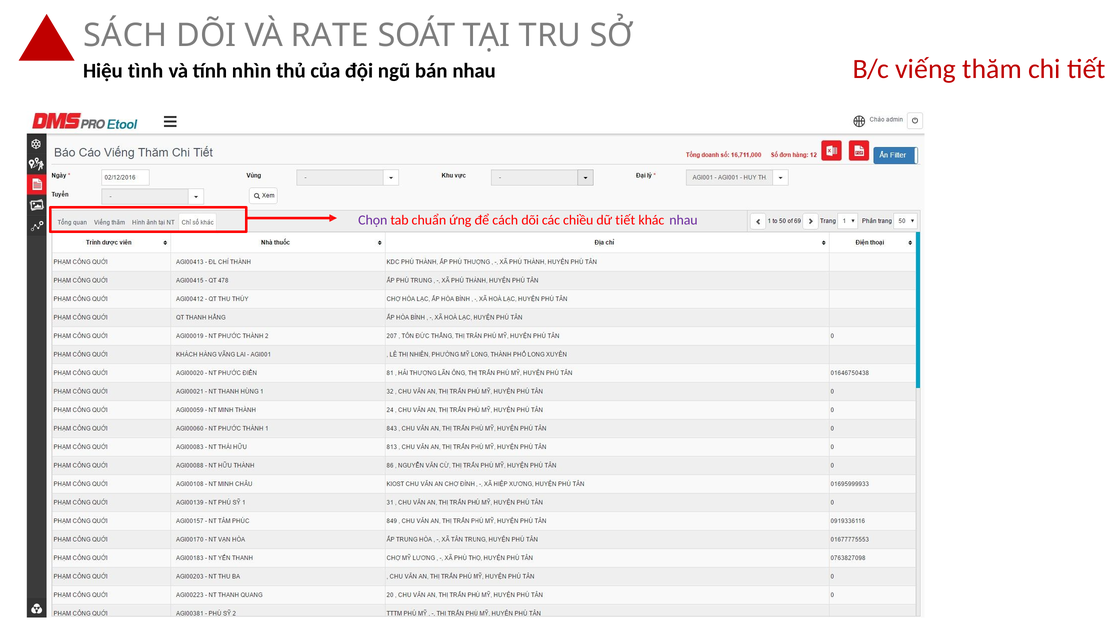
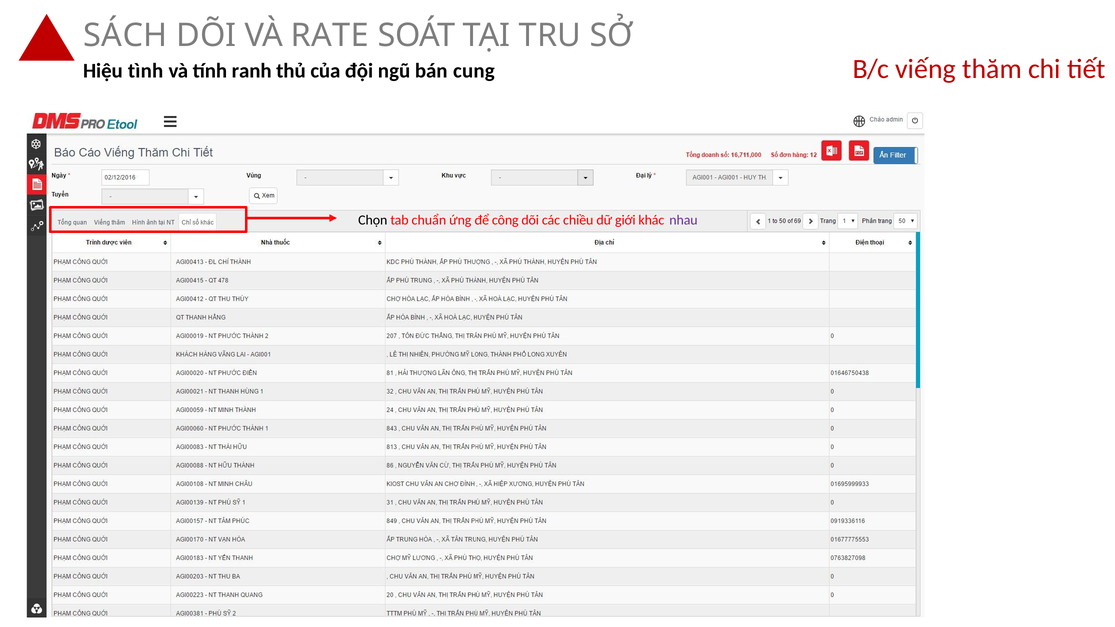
nhìn: nhìn -> ranh
bán nhau: nhau -> cung
Chọn colour: purple -> black
cách: cách -> công
dữ tiết: tiết -> giới
